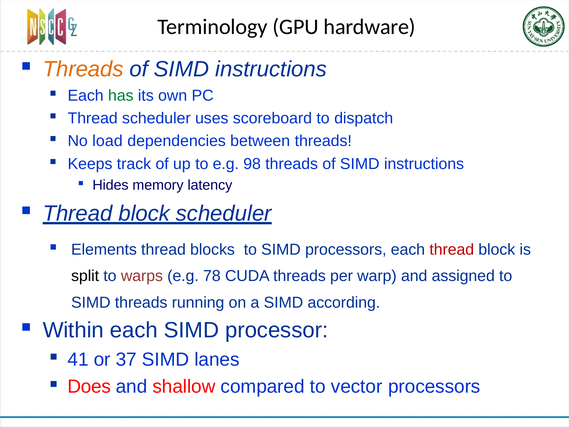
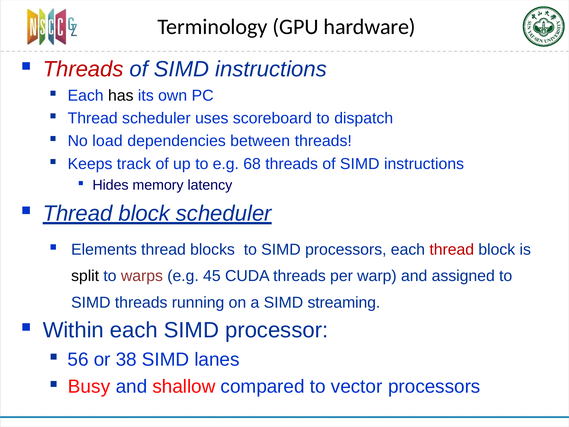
Threads at (83, 69) colour: orange -> red
has colour: green -> black
98: 98 -> 68
78: 78 -> 45
according: according -> streaming
41: 41 -> 56
37: 37 -> 38
Does: Does -> Busy
